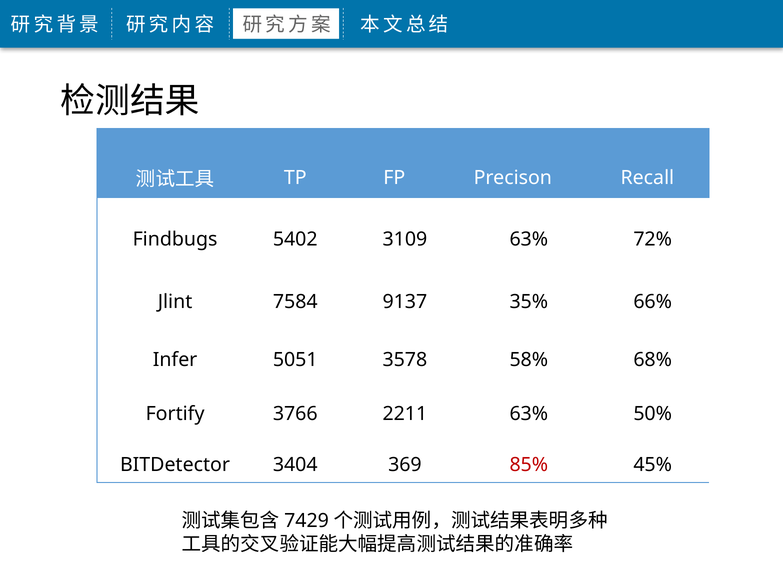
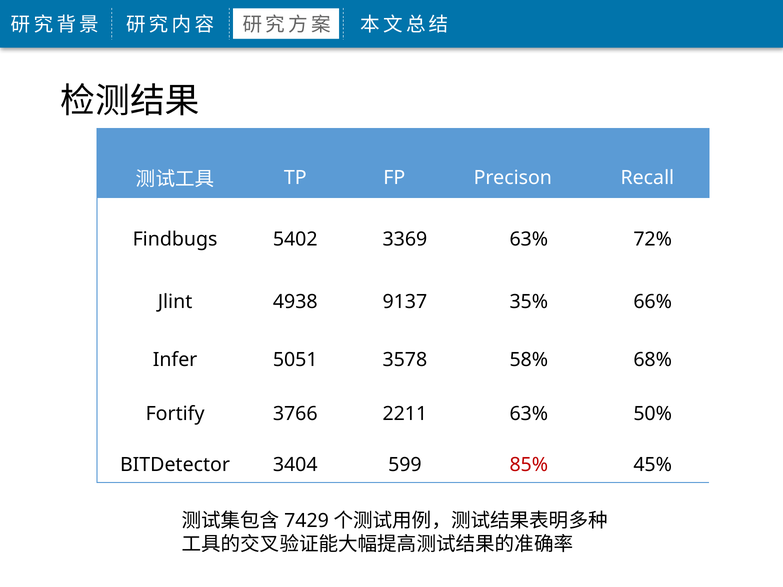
3109: 3109 -> 3369
7584: 7584 -> 4938
369: 369 -> 599
